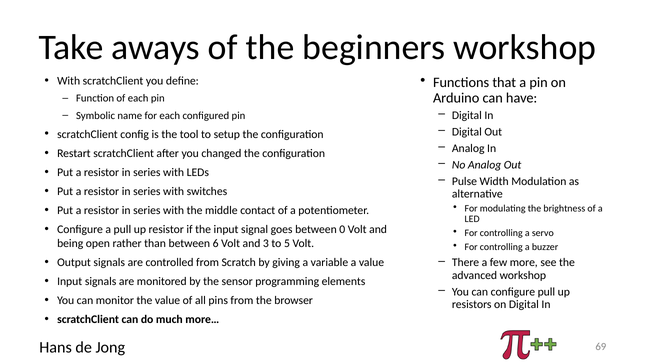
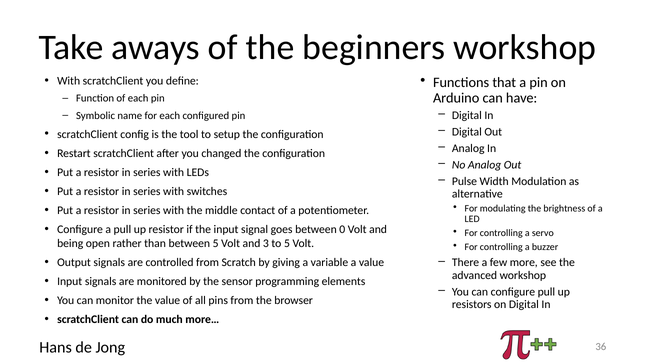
between 6: 6 -> 5
69: 69 -> 36
